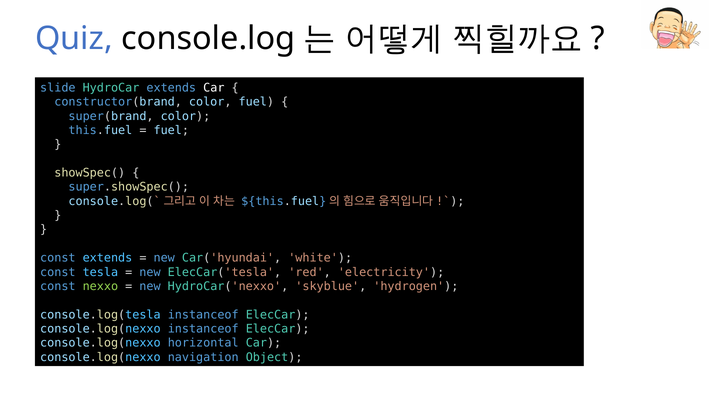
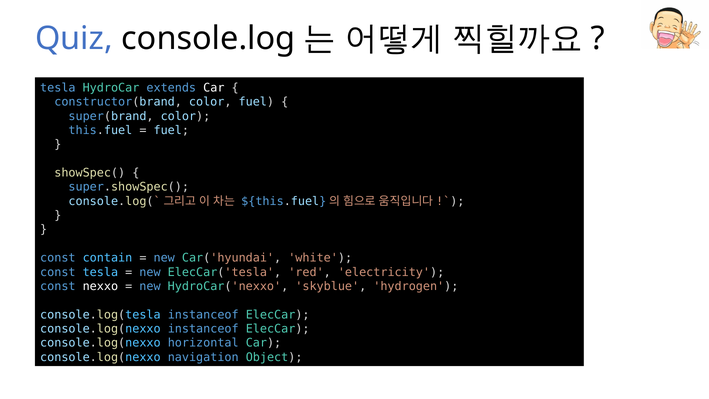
slide at (58, 88): slide -> tesla
const extends: extends -> contain
nexxo colour: light green -> white
